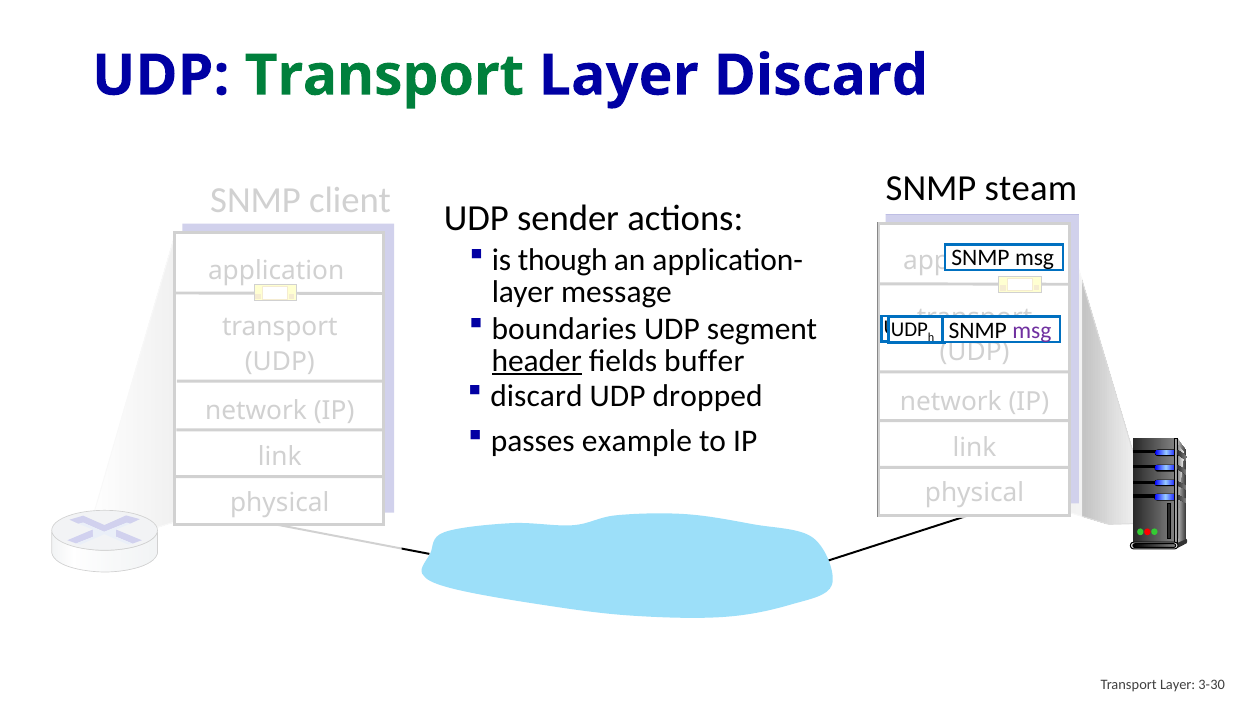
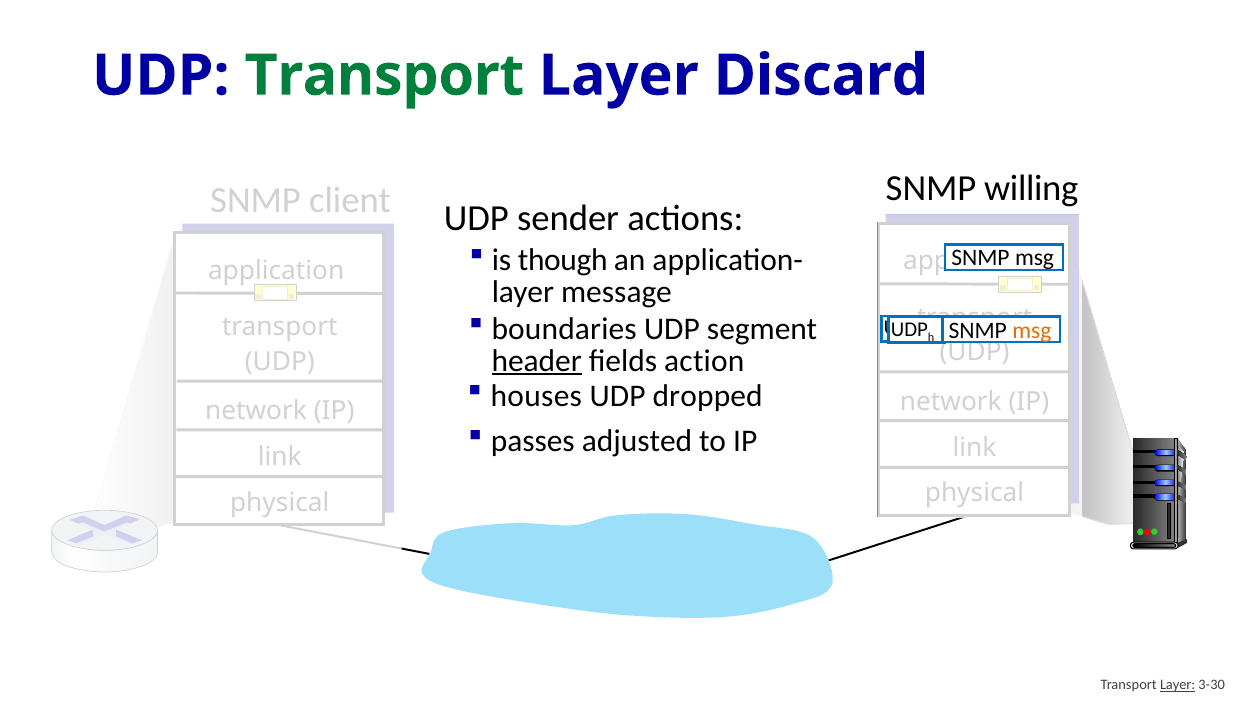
steam: steam -> willing
msg at (1032, 330) colour: purple -> orange
buffer: buffer -> action
discard at (536, 396): discard -> houses
example: example -> adjusted
Layer at (1178, 684) underline: none -> present
